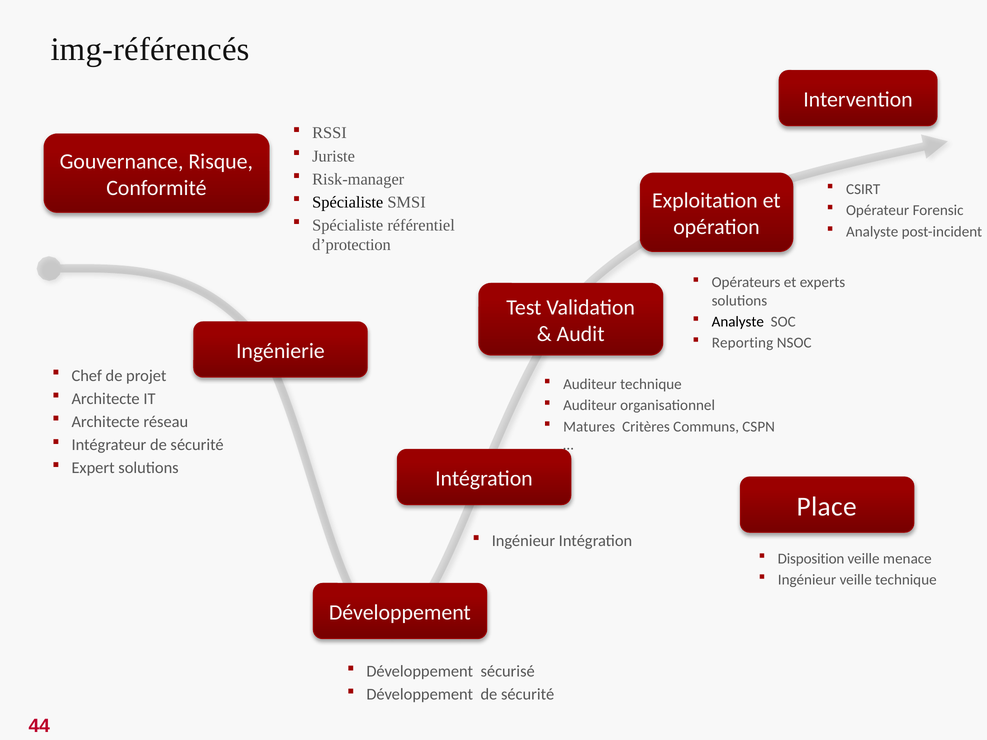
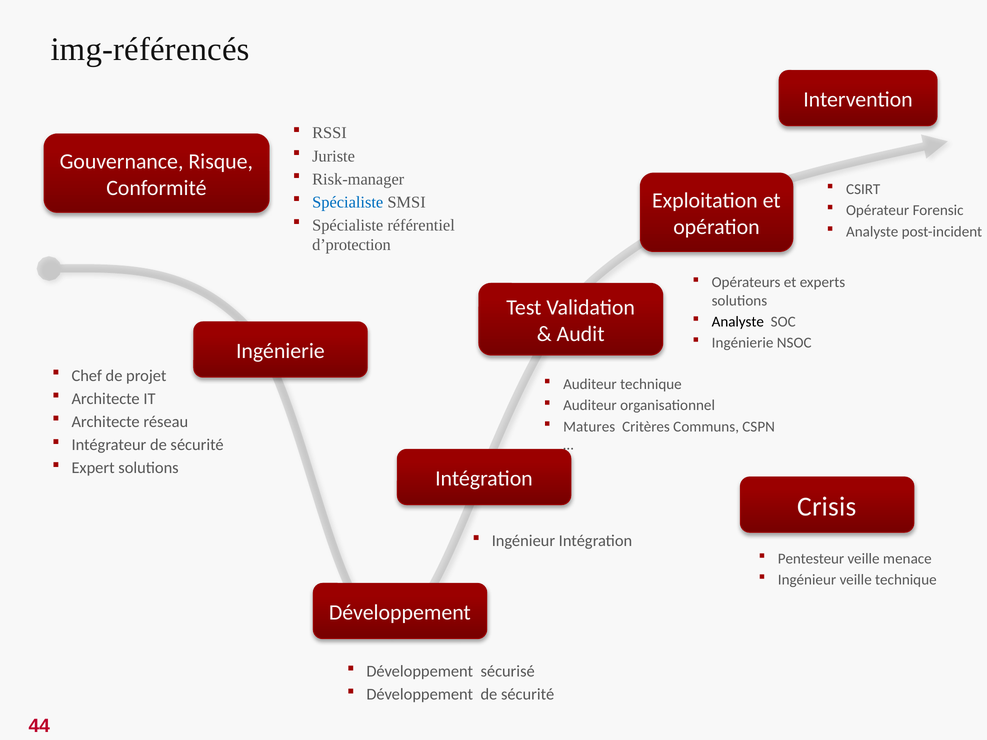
Spécialiste at (348, 202) colour: black -> blue
Reporting at (743, 343): Reporting -> Ingénierie
Place: Place -> Crisis
Disposition: Disposition -> Pentesteur
